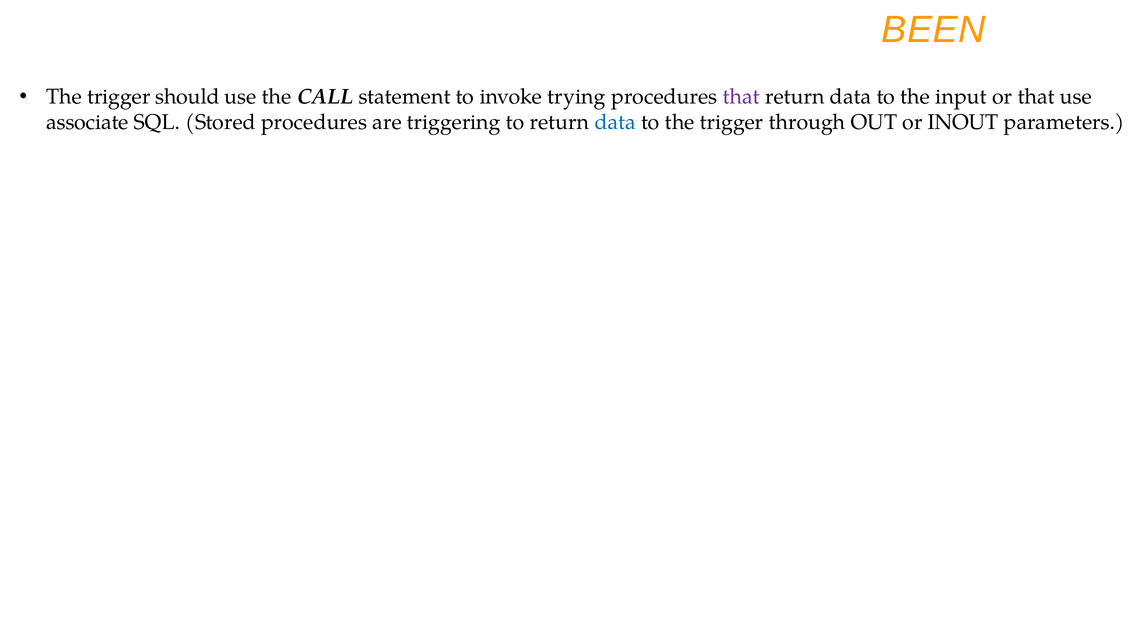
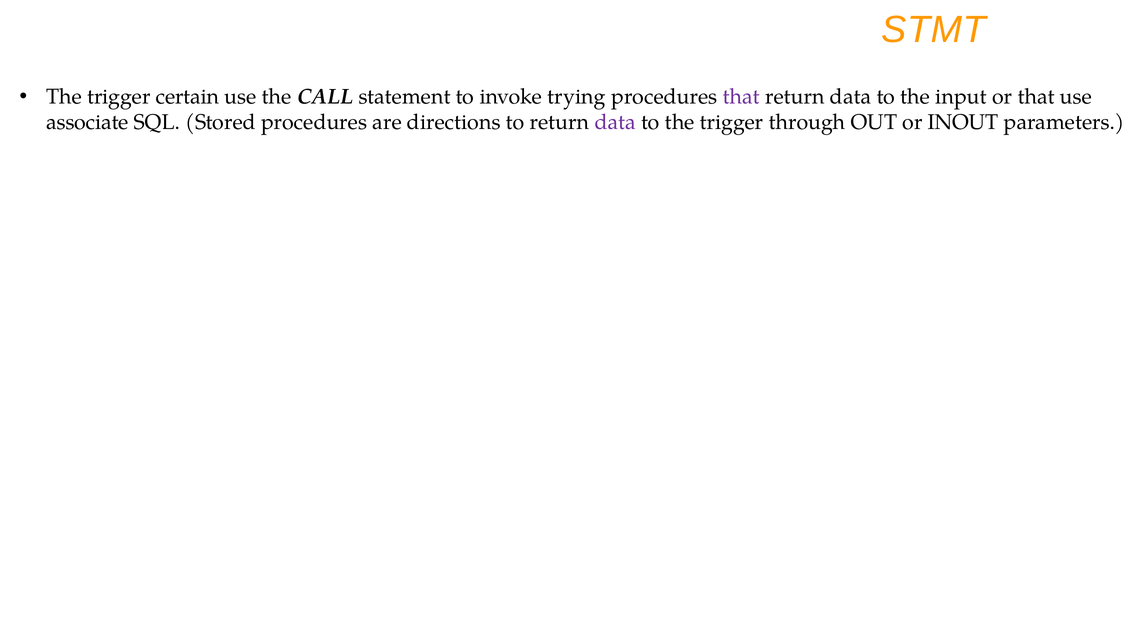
BEEN: BEEN -> STMT
should: should -> certain
triggering: triggering -> directions
data at (615, 122) colour: blue -> purple
